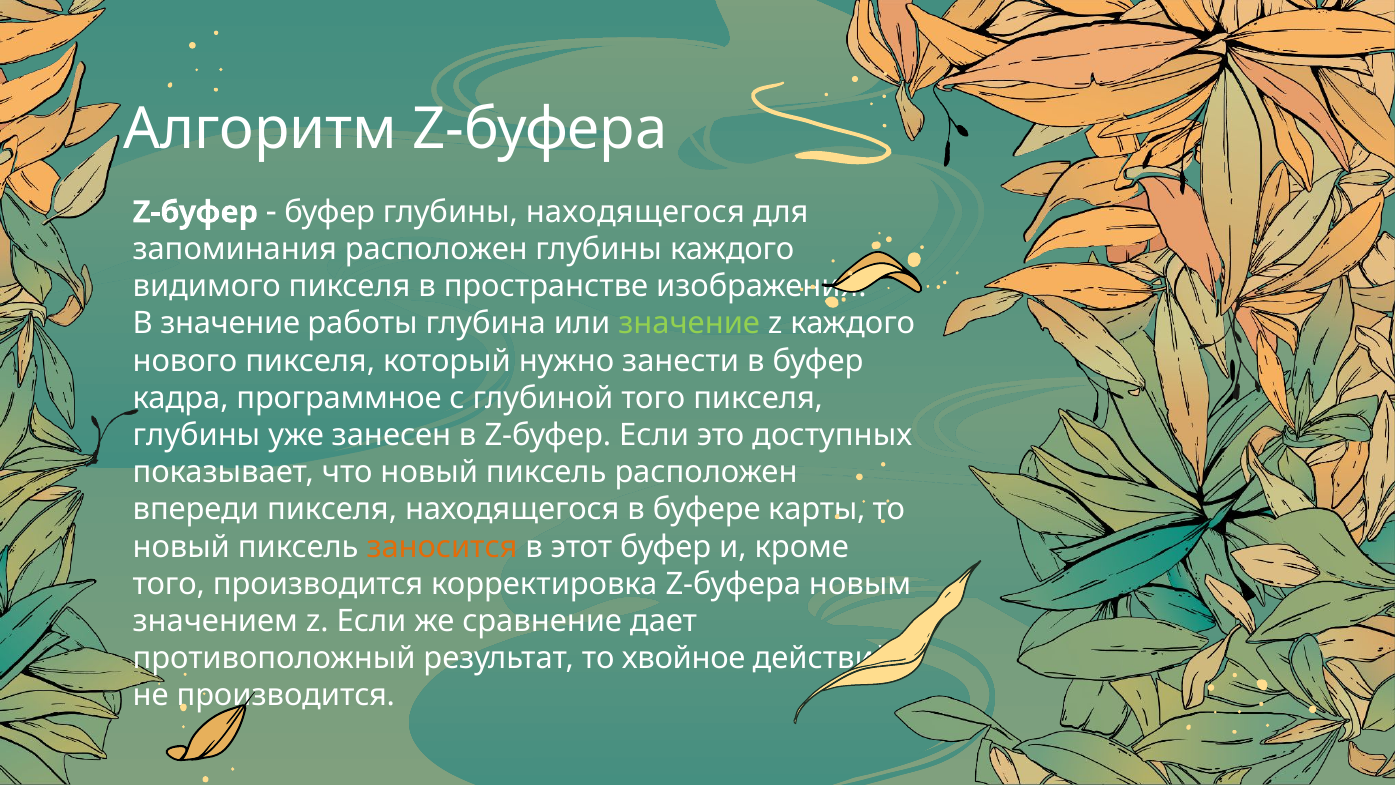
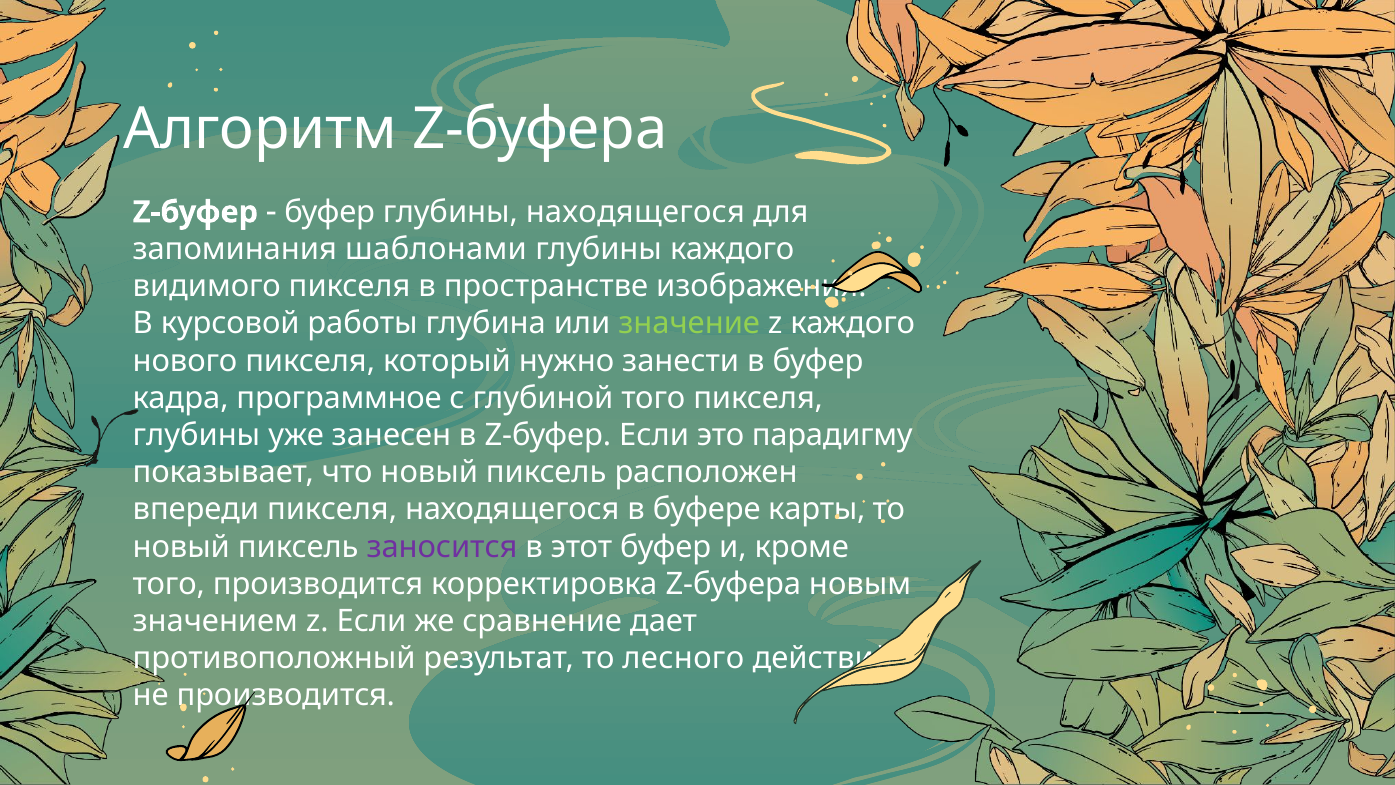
запоминания расположен: расположен -> шаблонами
В значение: значение -> курсовой
доступных: доступных -> парадигму
заносится colour: orange -> purple
хвойное: хвойное -> лесного
